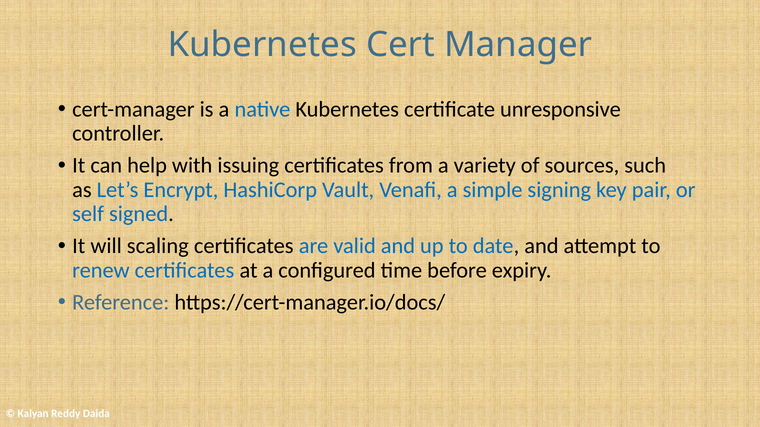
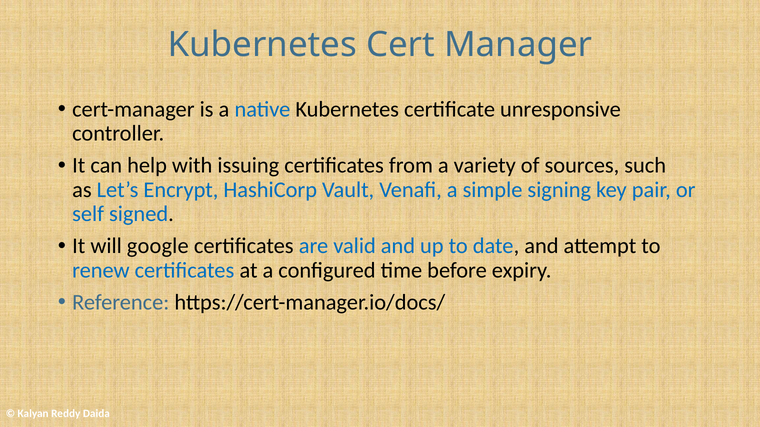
scaling: scaling -> google
